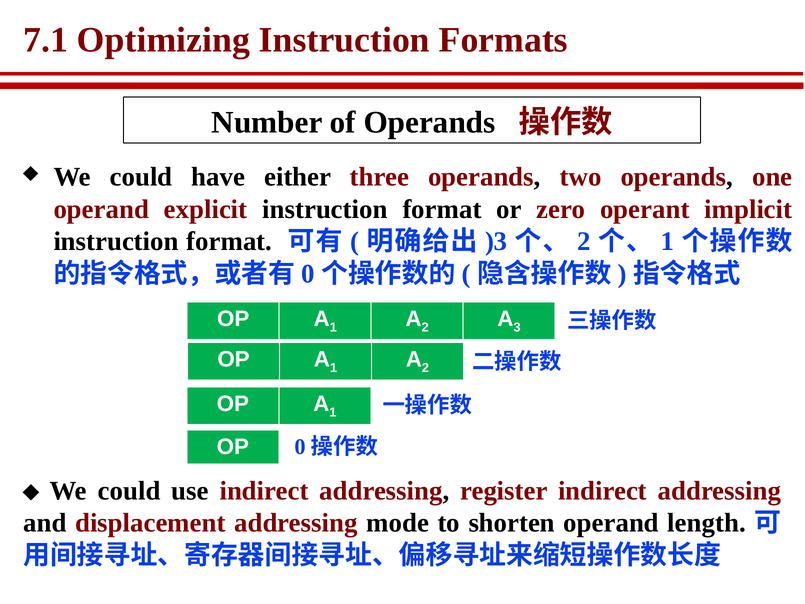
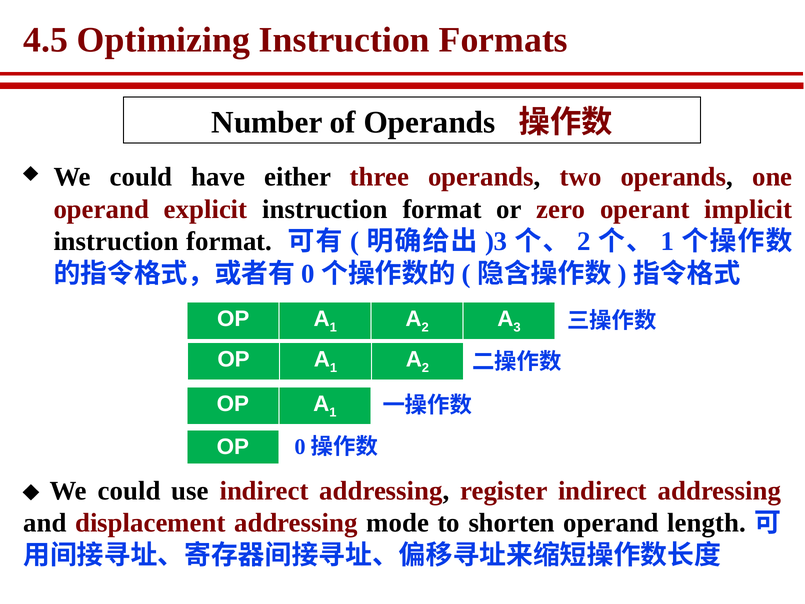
7.1: 7.1 -> 4.5
